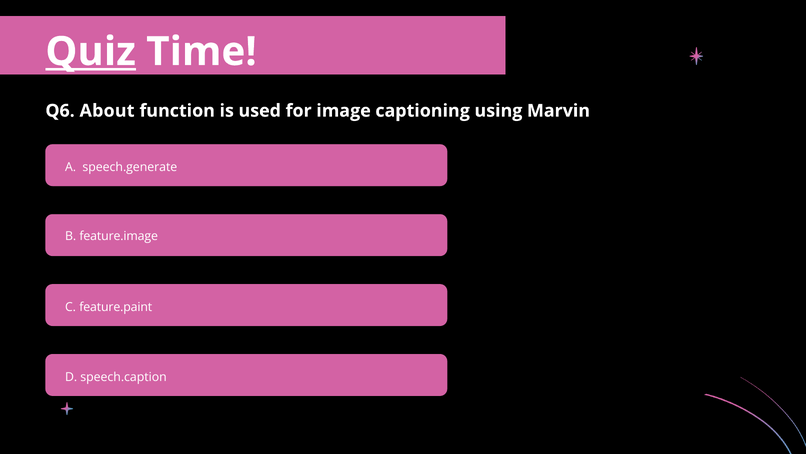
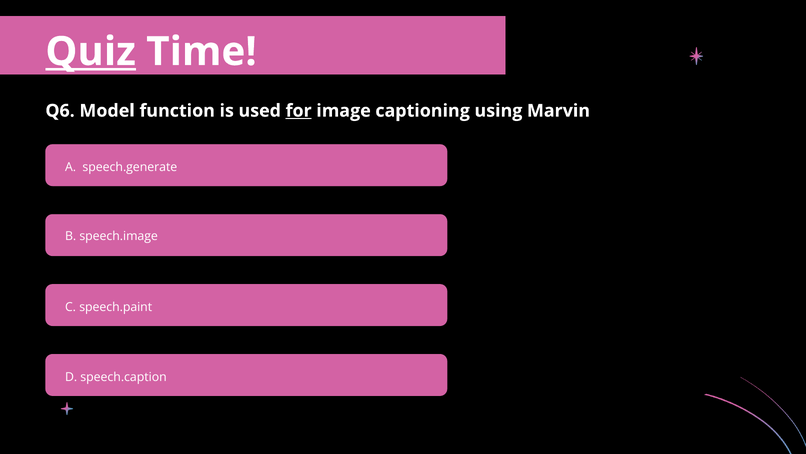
About: About -> Model
for underline: none -> present
feature.image: feature.image -> speech.image
feature.paint: feature.paint -> speech.paint
